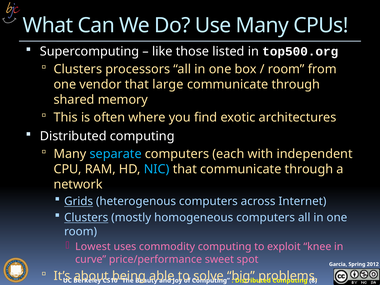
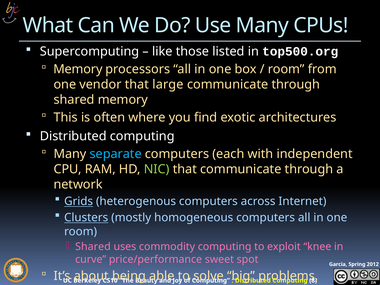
Clusters at (78, 69): Clusters -> Memory
NIC colour: light blue -> light green
Lowest at (93, 247): Lowest -> Shared
